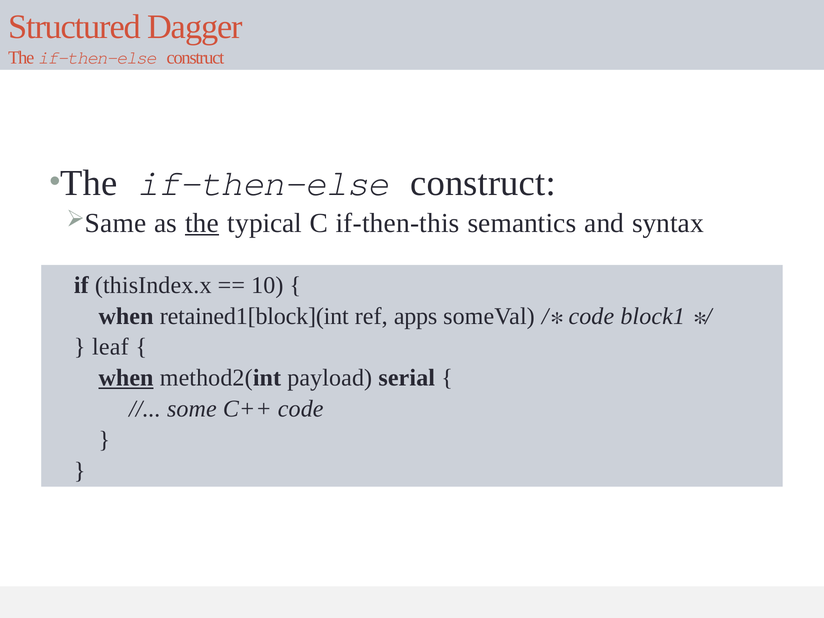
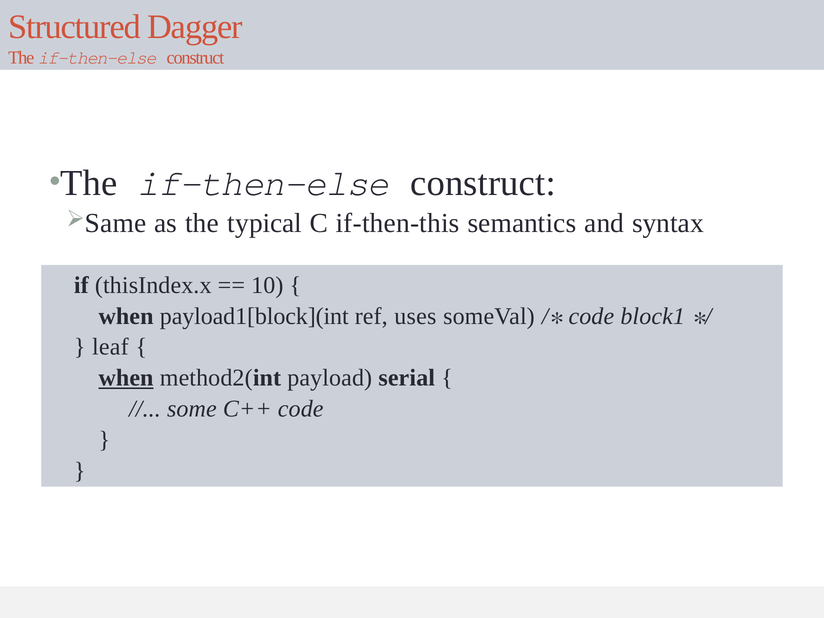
the at (202, 223) underline: present -> none
retained1[block](int: retained1[block](int -> payload1[block](int
apps: apps -> uses
